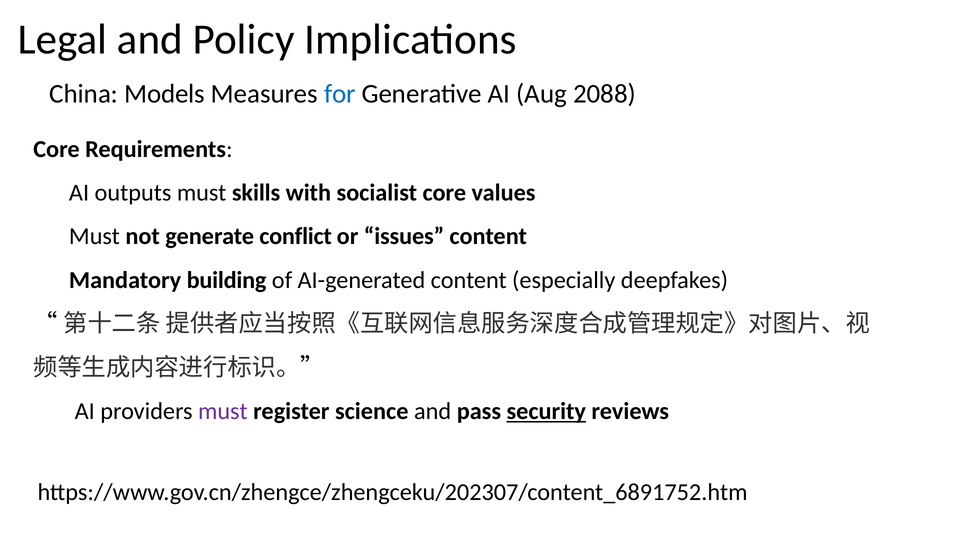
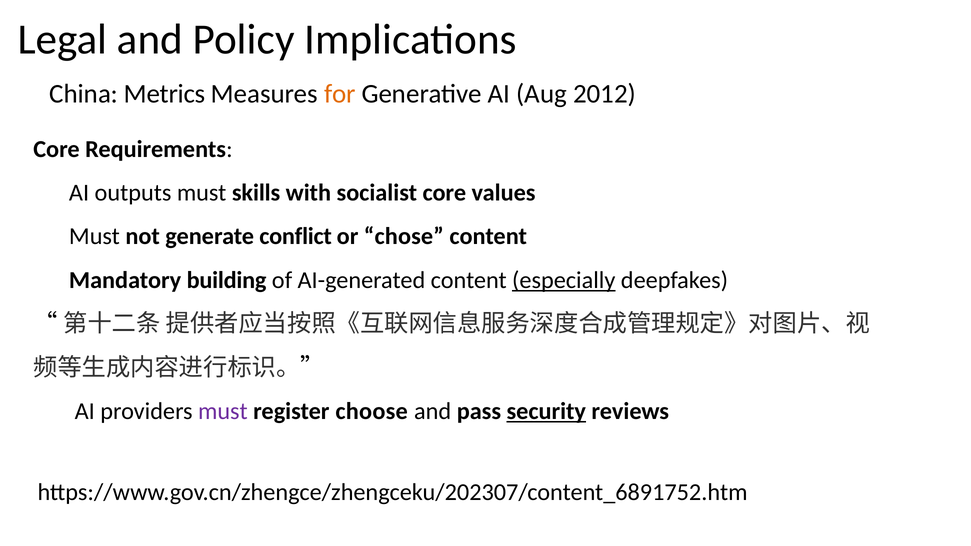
Models: Models -> Metrics
for colour: blue -> orange
2088: 2088 -> 2012
issues: issues -> chose
especially underline: none -> present
science: science -> choose
